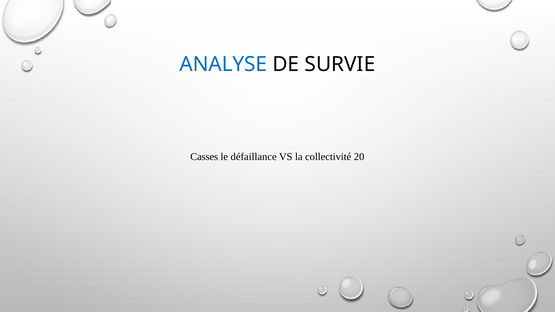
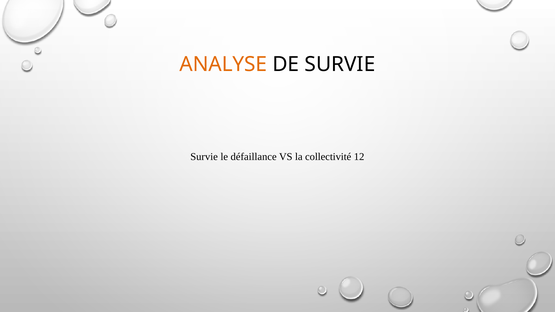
ANALYSE colour: blue -> orange
Casses at (204, 157): Casses -> Survie
20: 20 -> 12
